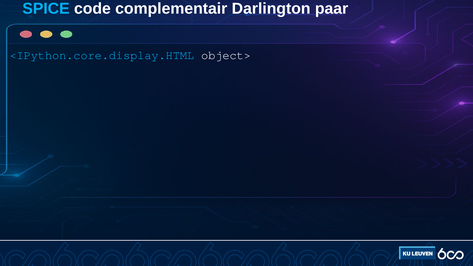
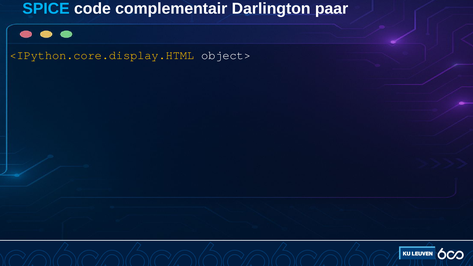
<IPython.core.display.HTML colour: light blue -> yellow
